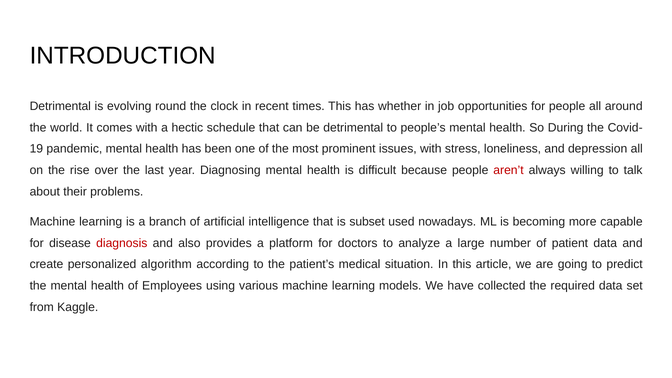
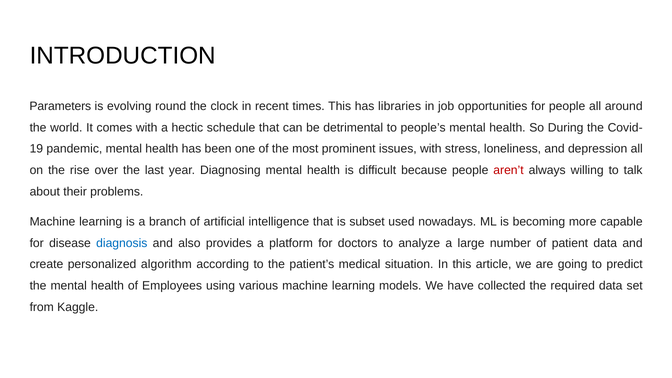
Detrimental at (60, 106): Detrimental -> Parameters
whether: whether -> libraries
diagnosis colour: red -> blue
